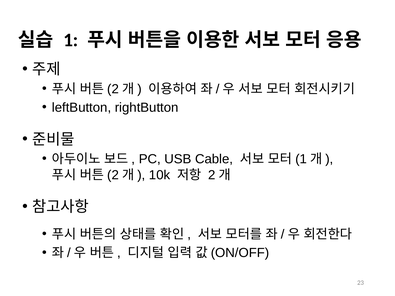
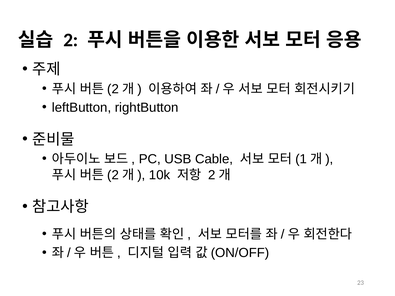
1: 1 -> 2
